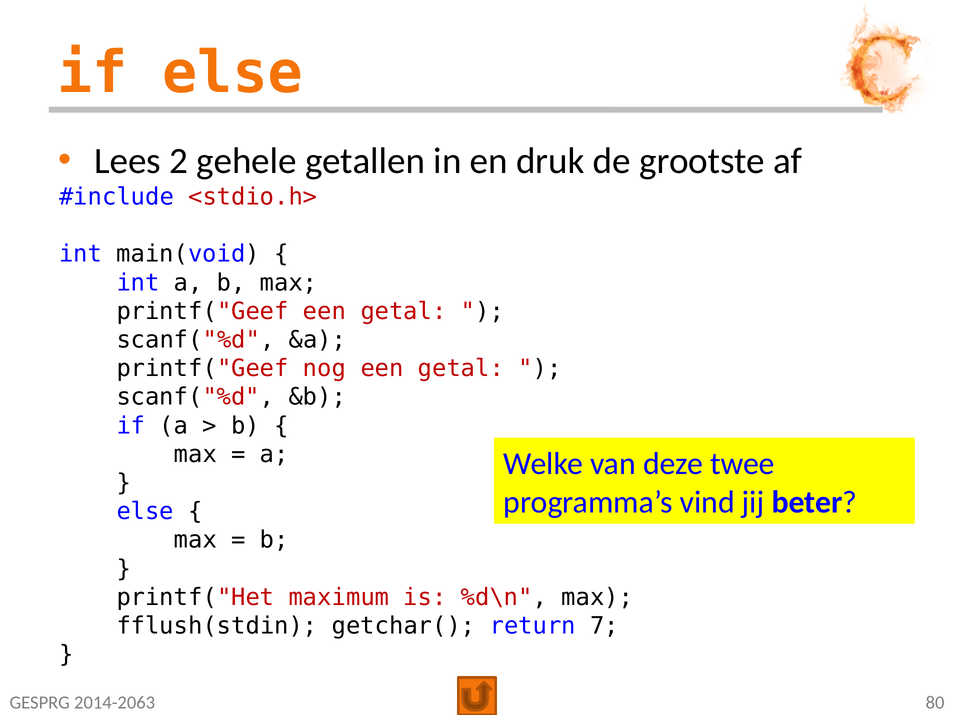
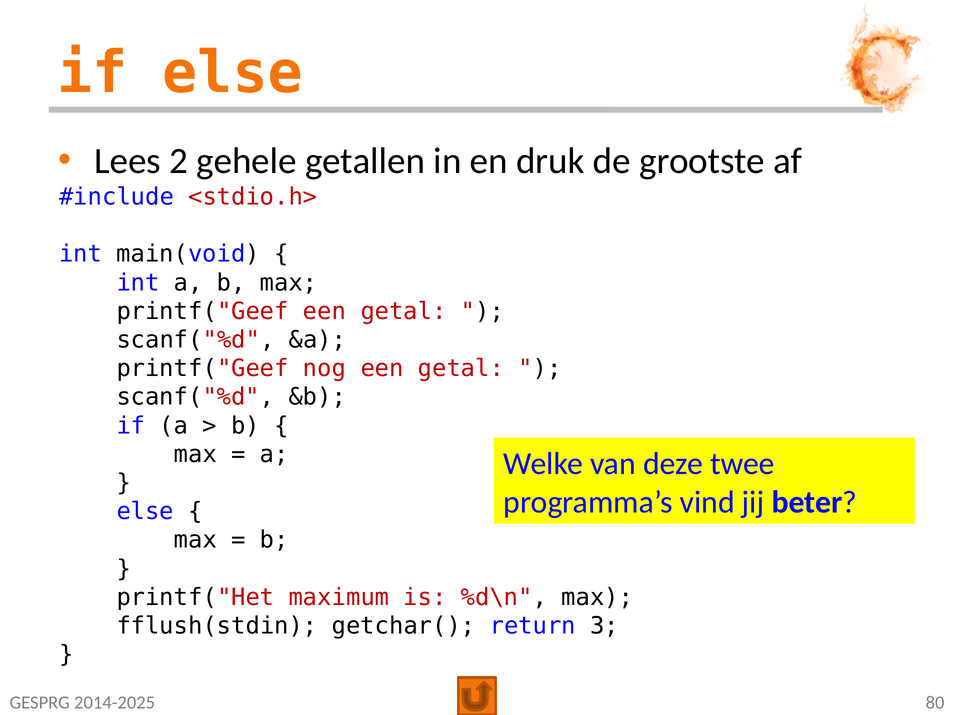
7: 7 -> 3
2014-2063: 2014-2063 -> 2014-2025
